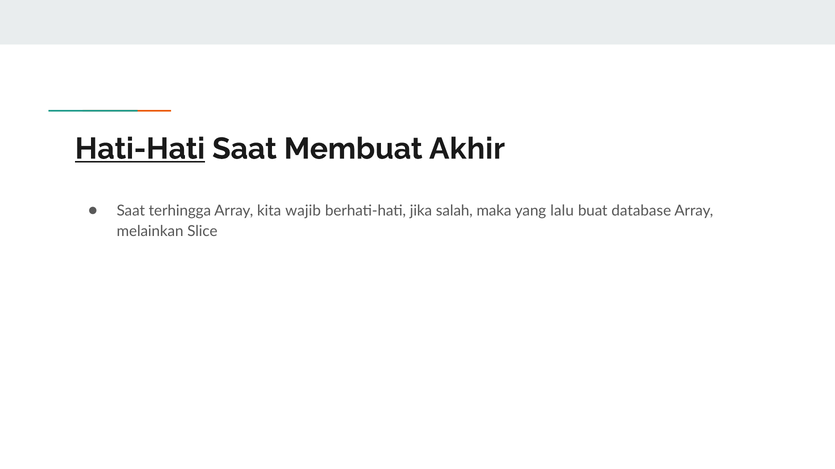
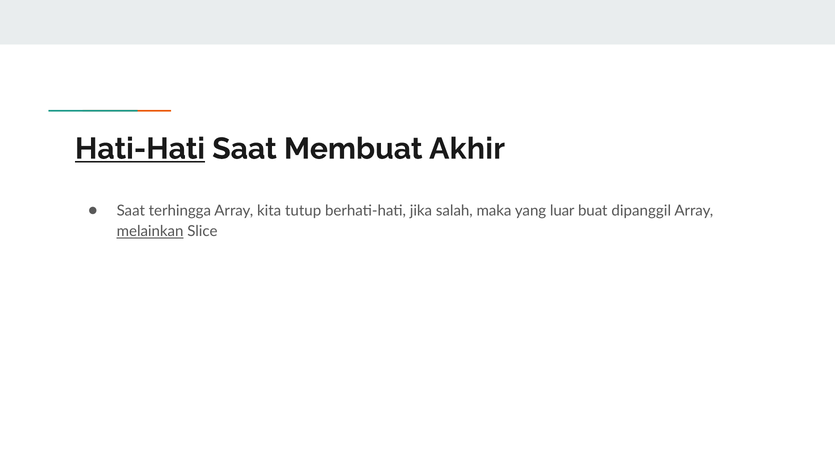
wajib: wajib -> tutup
lalu: lalu -> luar
database: database -> dipanggil
melainkan underline: none -> present
